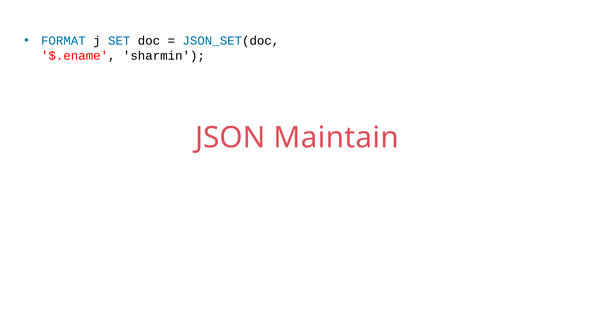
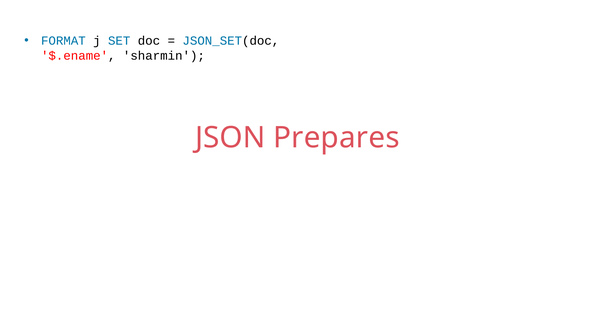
Maintain: Maintain -> Prepares
